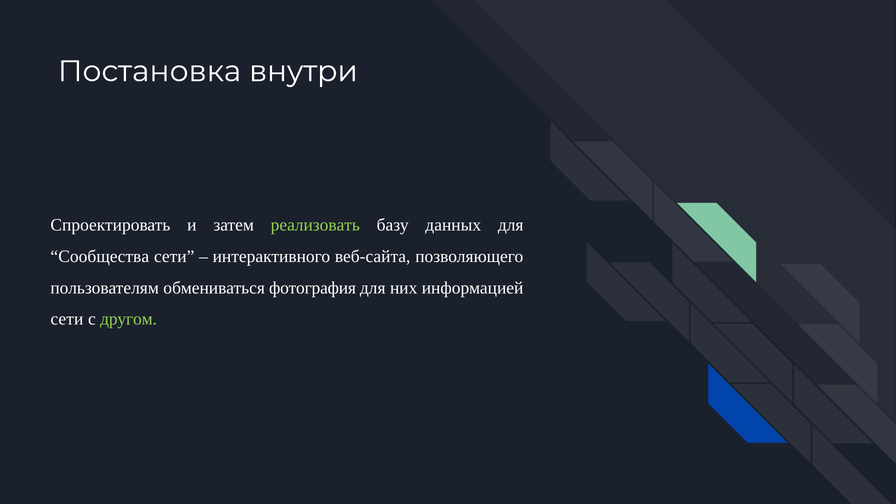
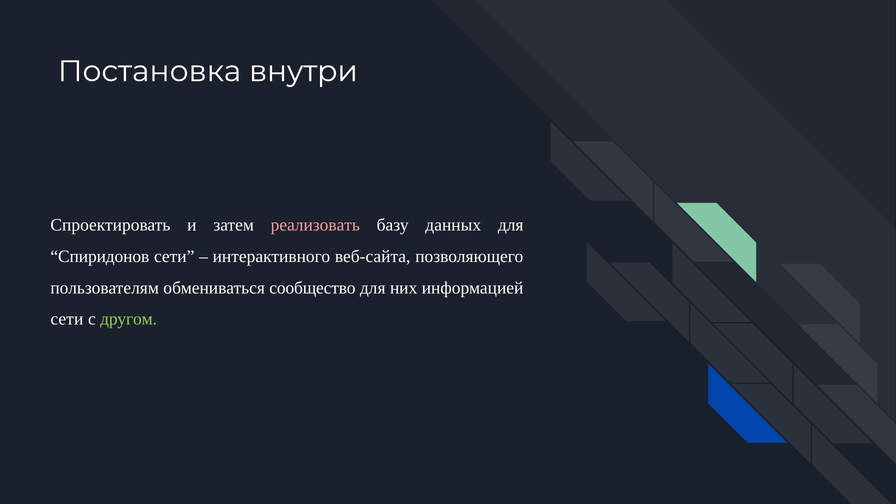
реализовать colour: light green -> pink
Сообщества: Сообщества -> Спиридонов
фотография: фотография -> сообщество
